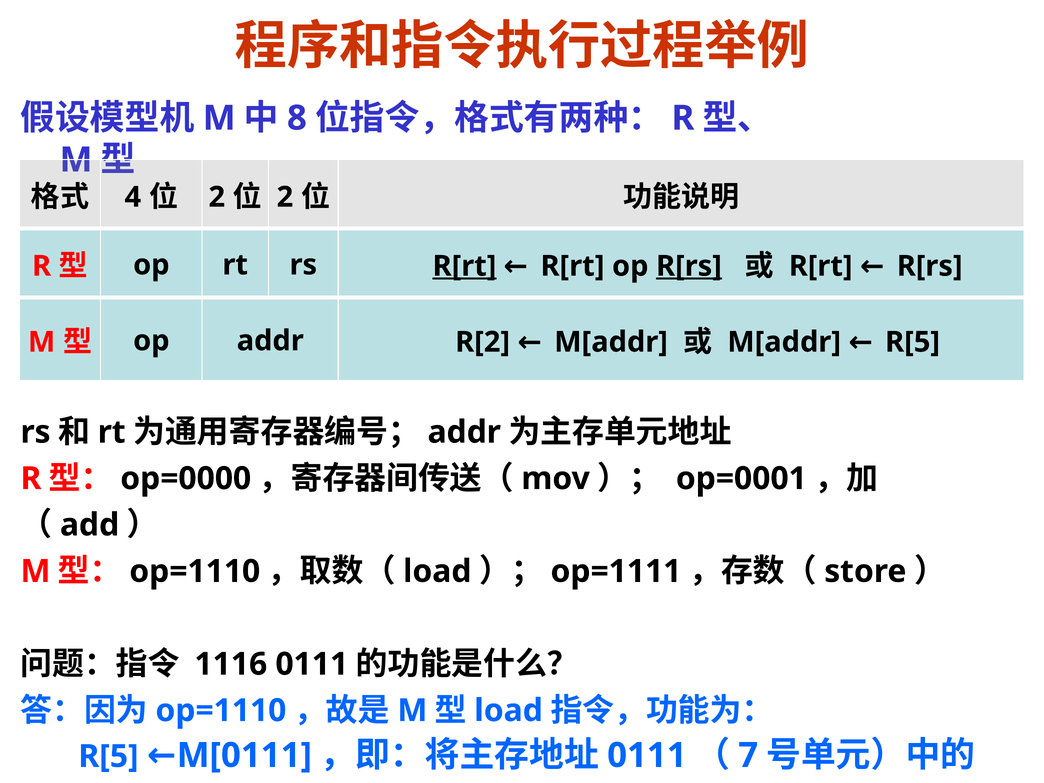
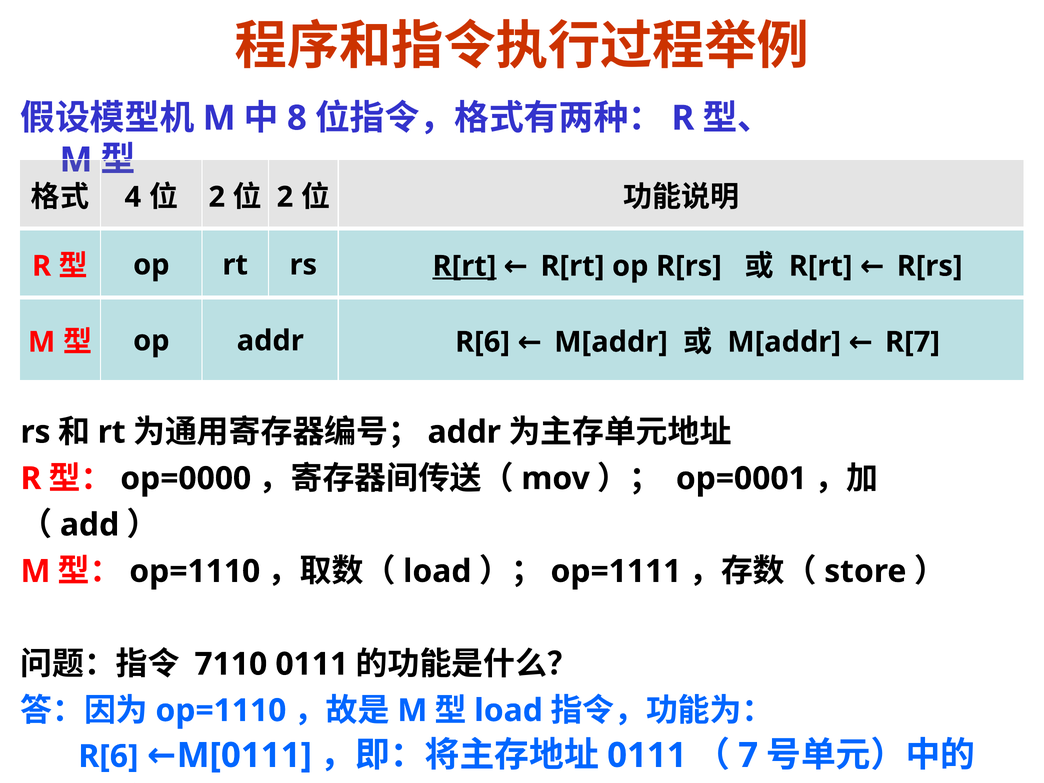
R[rs at (689, 266) underline: present -> none
M[addr R[5: R[5 -> R[7
addr R[2: R[2 -> R[6
1116: 1116 -> 7110
R[5 at (108, 756): R[5 -> R[6
